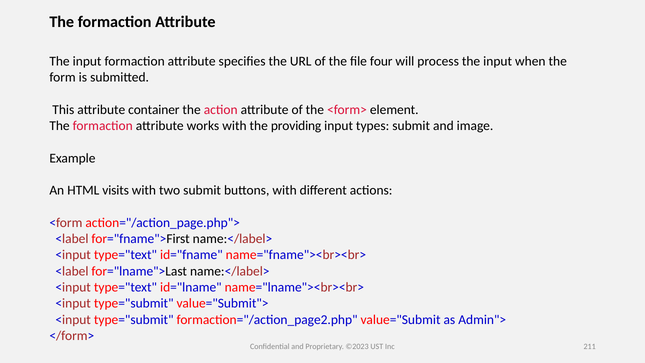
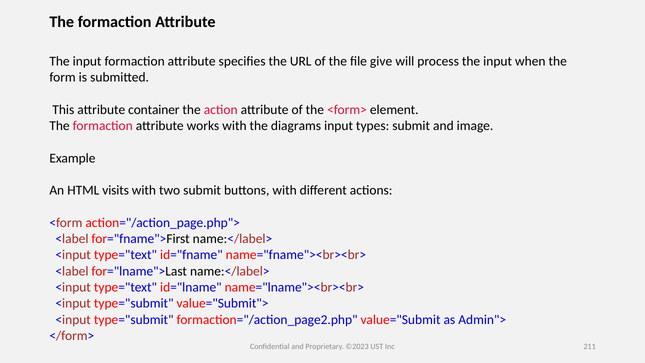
four: four -> give
providing: providing -> diagrams
